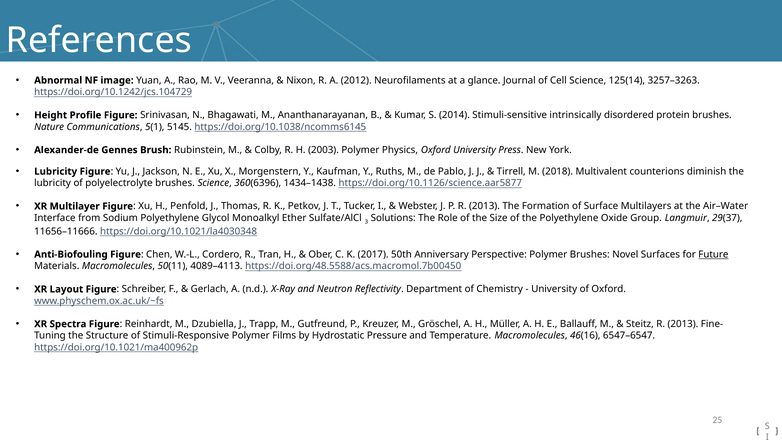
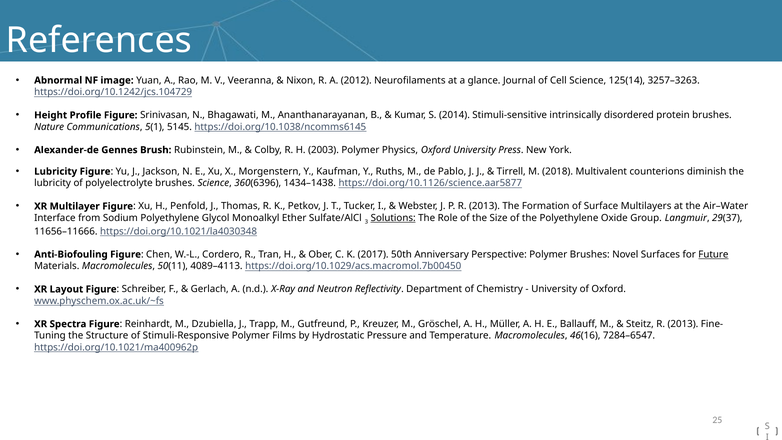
Solutions underline: none -> present
https://doi.org/48.5588/acs.macromol.7b00450: https://doi.org/48.5588/acs.macromol.7b00450 -> https://doi.org/10.1029/acs.macromol.7b00450
6547–6547: 6547–6547 -> 7284–6547
